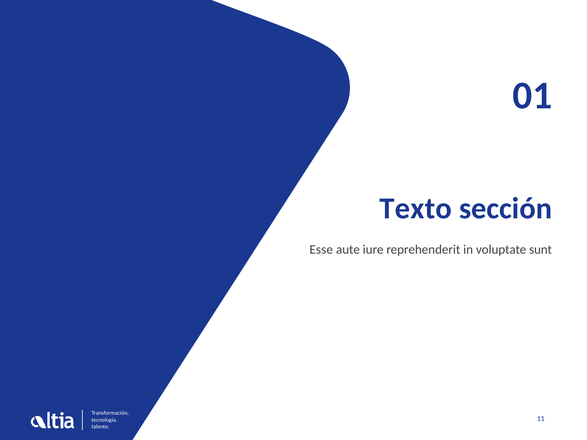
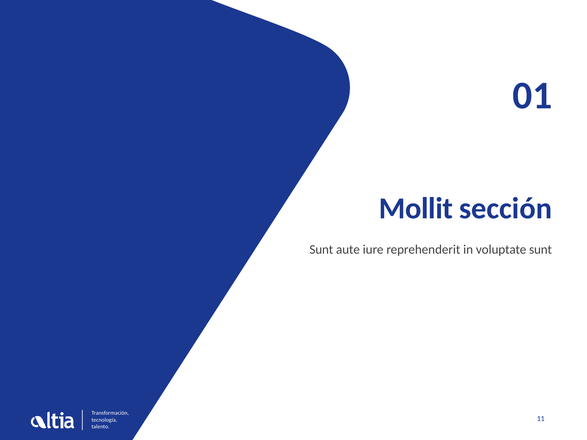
Texto: Texto -> Mollit
Esse at (321, 250): Esse -> Sunt
